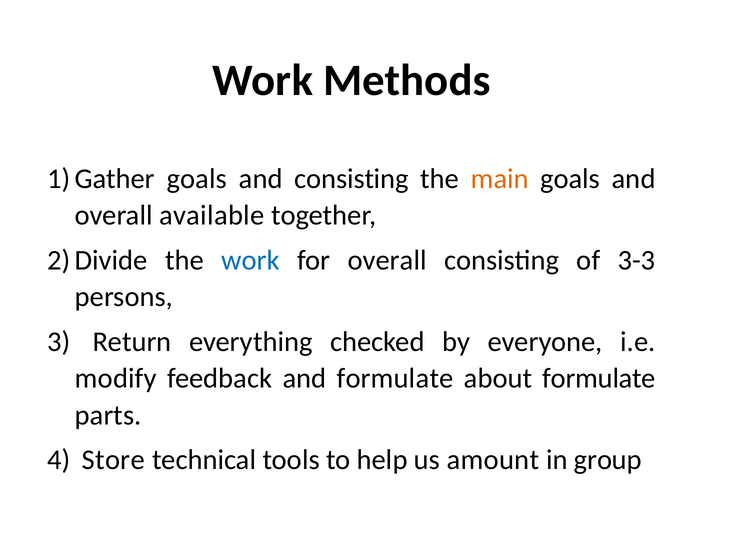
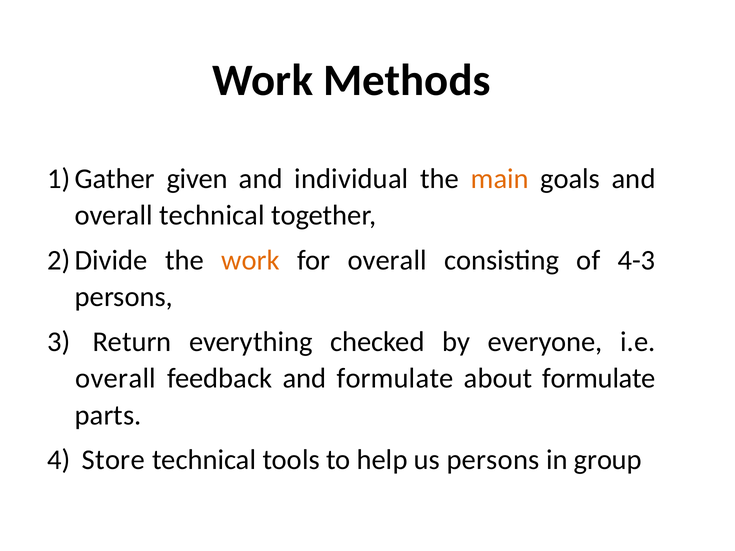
goals at (197, 179): goals -> given
and consisting: consisting -> individual
overall available: available -> technical
work at (251, 260) colour: blue -> orange
3-3: 3-3 -> 4-3
modify at (116, 379): modify -> overall
us amount: amount -> persons
